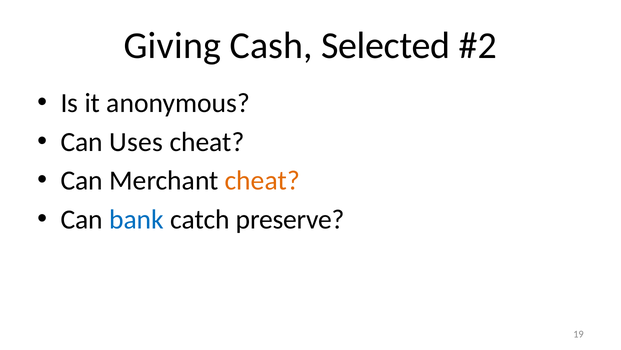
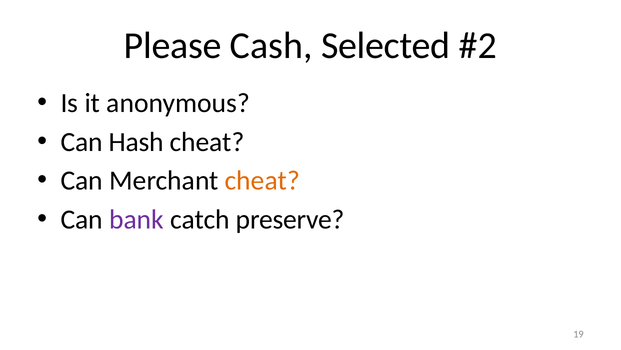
Giving: Giving -> Please
Uses: Uses -> Hash
bank colour: blue -> purple
